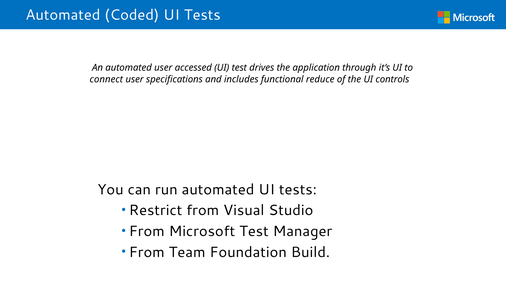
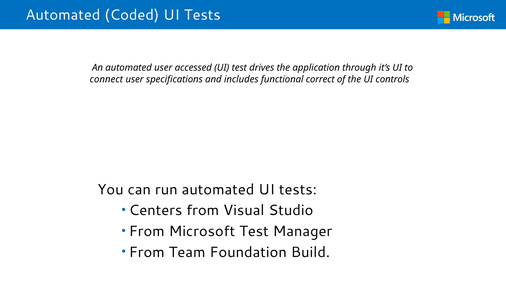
reduce: reduce -> correct
Restrict: Restrict -> Centers
